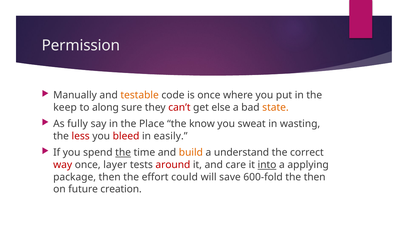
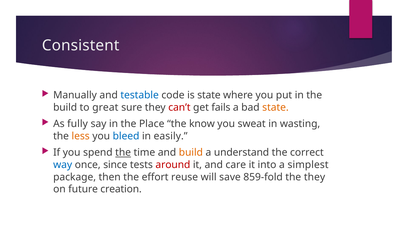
Permission: Permission -> Consistent
testable colour: orange -> blue
is once: once -> state
keep at (65, 108): keep -> build
along: along -> great
else: else -> fails
less colour: red -> orange
bleed colour: red -> blue
way colour: red -> blue
layer: layer -> since
into underline: present -> none
applying: applying -> simplest
could: could -> reuse
600-fold: 600-fold -> 859-fold
the then: then -> they
